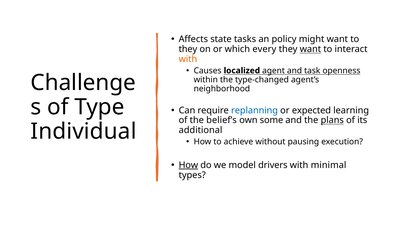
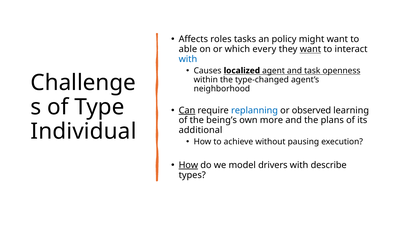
state: state -> roles
they at (188, 49): they -> able
with at (188, 59) colour: orange -> blue
Can underline: none -> present
expected: expected -> observed
belief’s: belief’s -> being’s
some: some -> more
plans underline: present -> none
minimal: minimal -> describe
